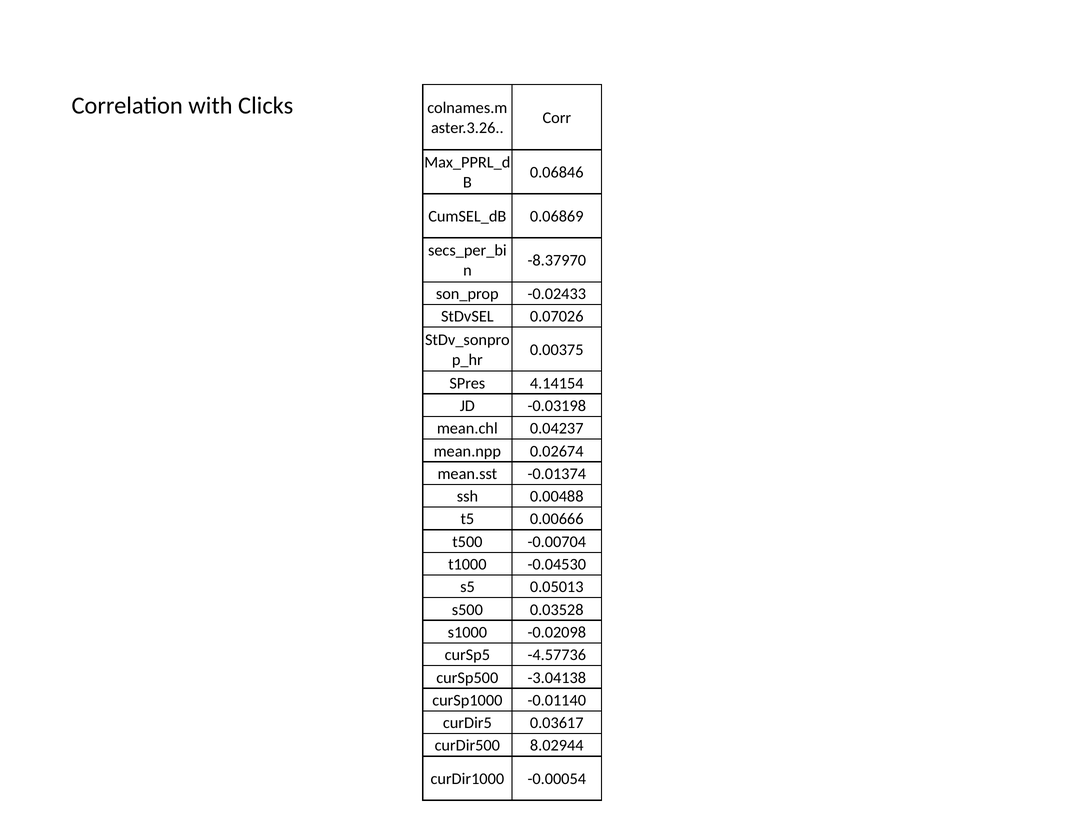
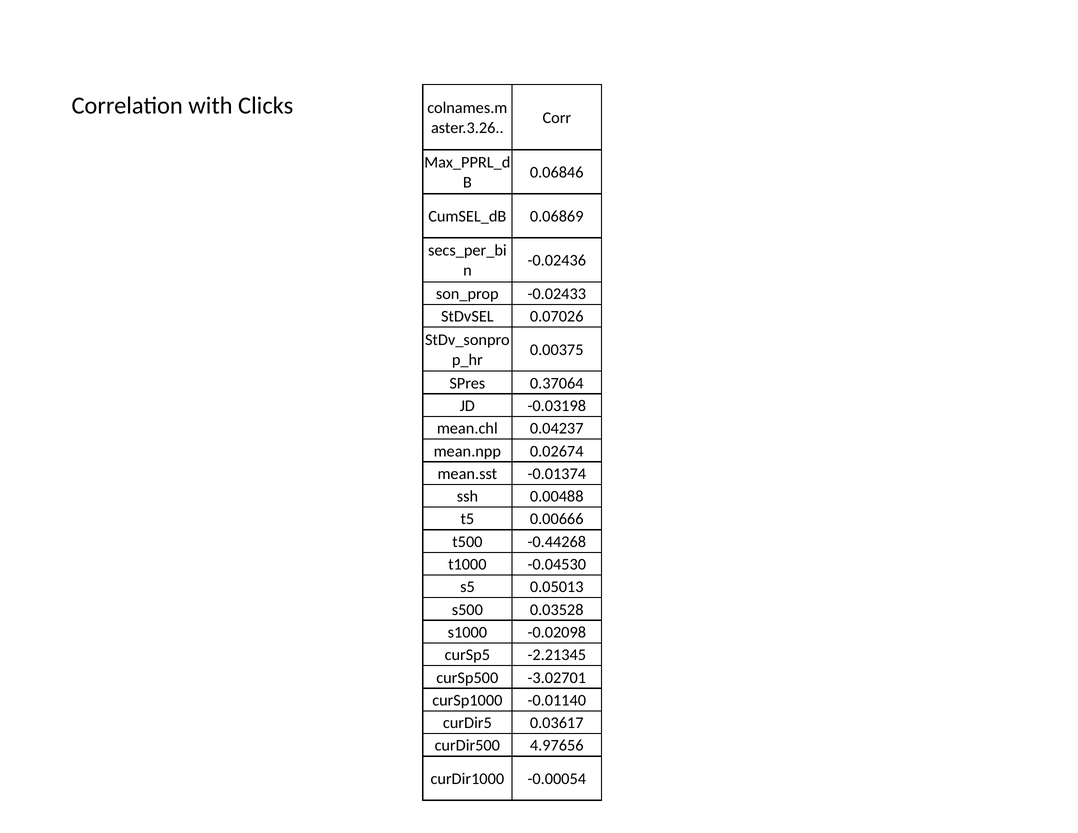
-8.37970: -8.37970 -> -0.02436
4.14154: 4.14154 -> 0.37064
-0.00704: -0.00704 -> -0.44268
-4.57736: -4.57736 -> -2.21345
-3.04138: -3.04138 -> -3.02701
8.02944: 8.02944 -> 4.97656
